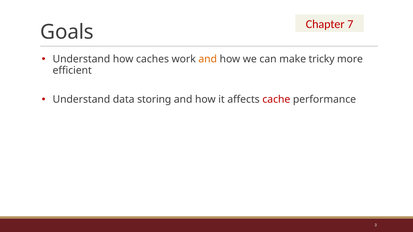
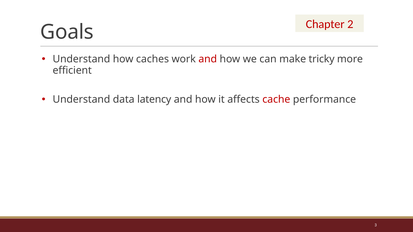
7: 7 -> 2
and at (208, 59) colour: orange -> red
storing: storing -> latency
